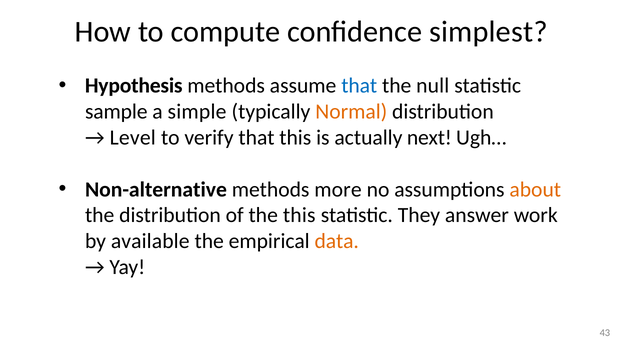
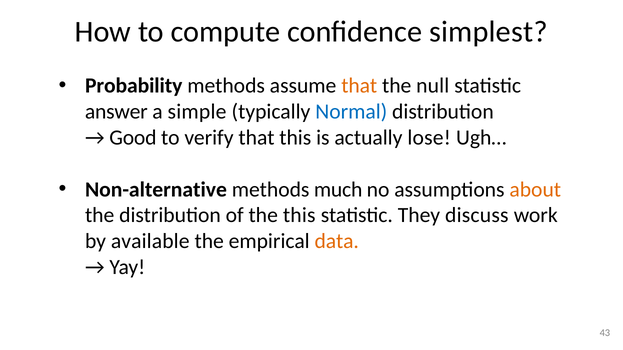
Hypothesis: Hypothesis -> Probability
that at (359, 86) colour: blue -> orange
sample: sample -> answer
Normal colour: orange -> blue
Level: Level -> Good
next: next -> lose
more: more -> much
answer: answer -> discuss
